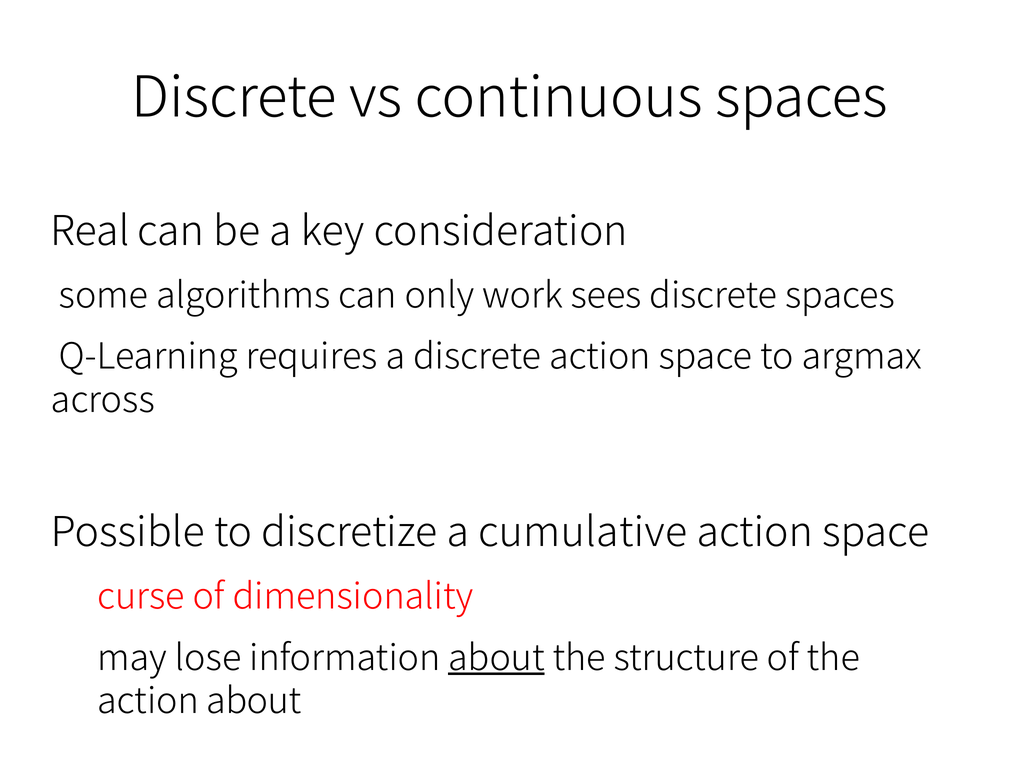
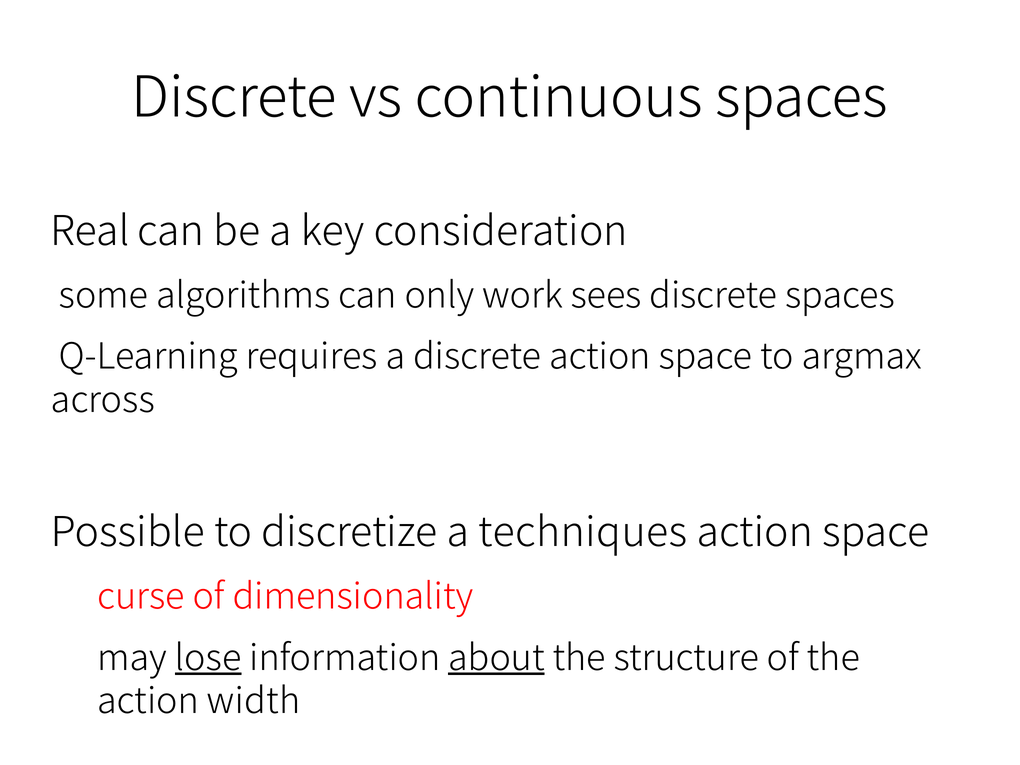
cumulative: cumulative -> techniques
lose underline: none -> present
action about: about -> width
